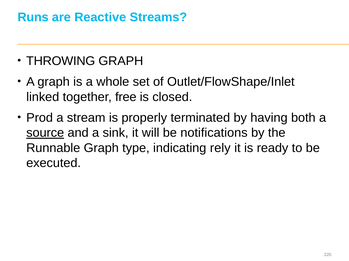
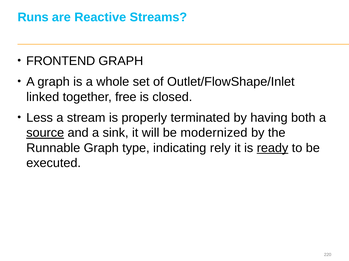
THROWING: THROWING -> FRONTEND
Prod: Prod -> Less
notifications: notifications -> modernized
ready underline: none -> present
